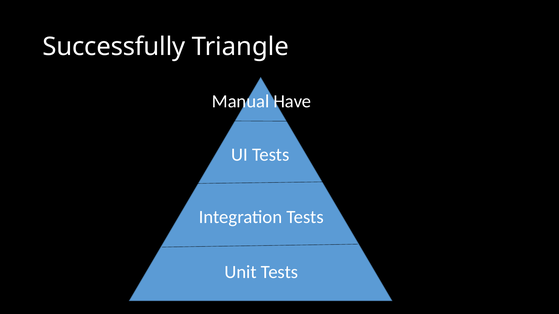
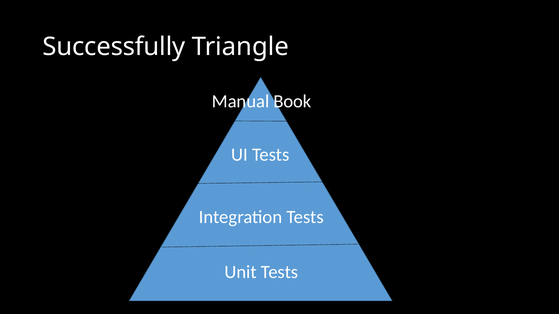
Have: Have -> Book
